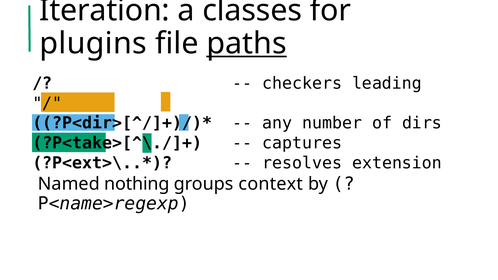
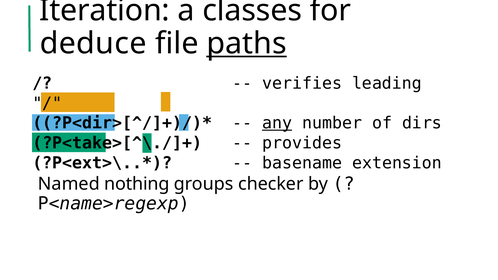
plugins: plugins -> deduce
checkers: checkers -> verifies
any underline: none -> present
captures: captures -> provides
resolves: resolves -> basename
context: context -> checker
